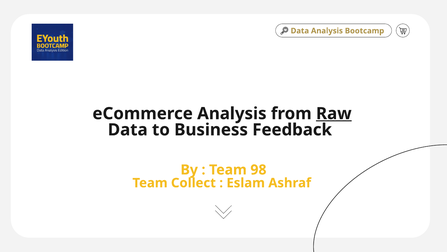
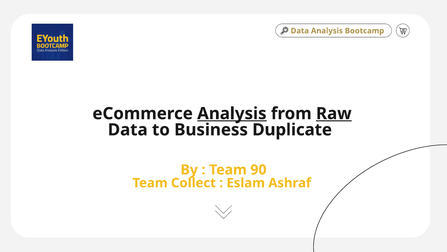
Analysis at (232, 113) underline: none -> present
Feedback: Feedback -> Duplicate
98: 98 -> 90
